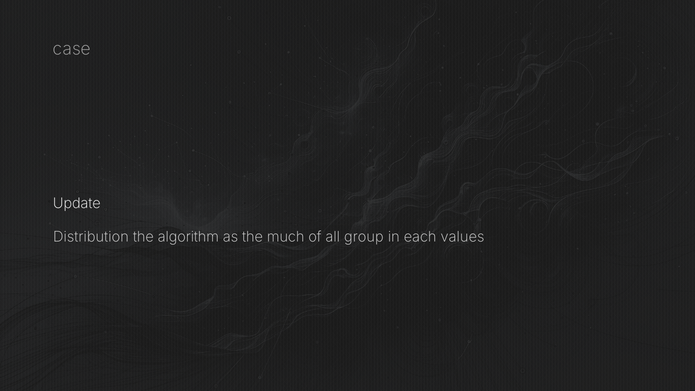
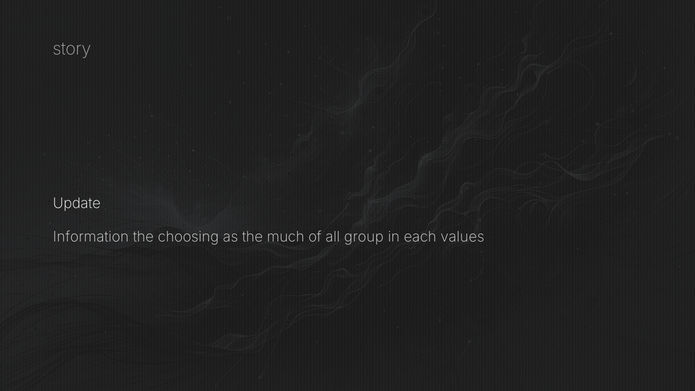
case: case -> story
Distribution: Distribution -> Information
algorithm: algorithm -> choosing
